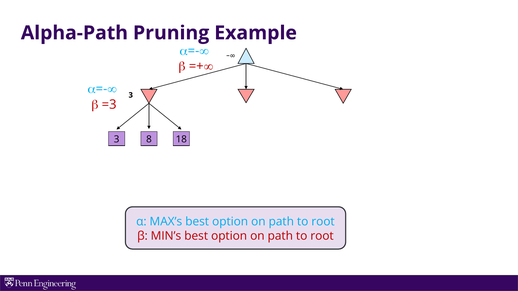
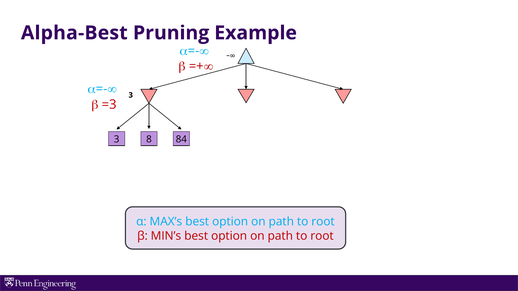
Alpha-Path: Alpha-Path -> Alpha-Best
18: 18 -> 84
